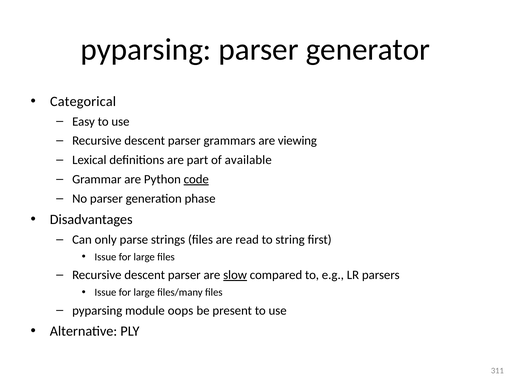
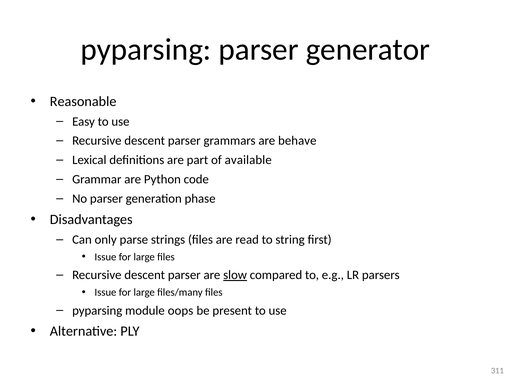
Categorical: Categorical -> Reasonable
viewing: viewing -> behave
code underline: present -> none
